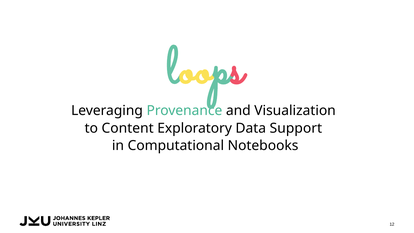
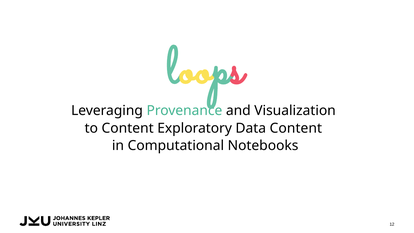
Data Support: Support -> Content
